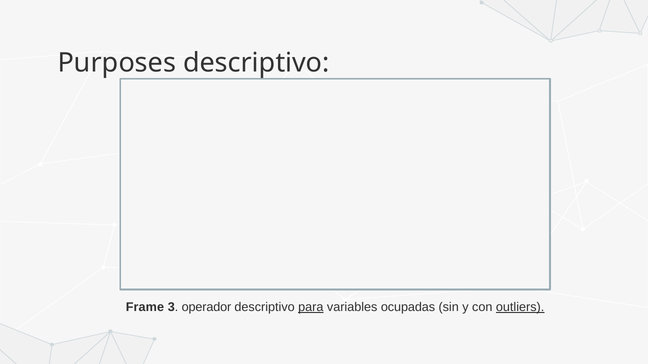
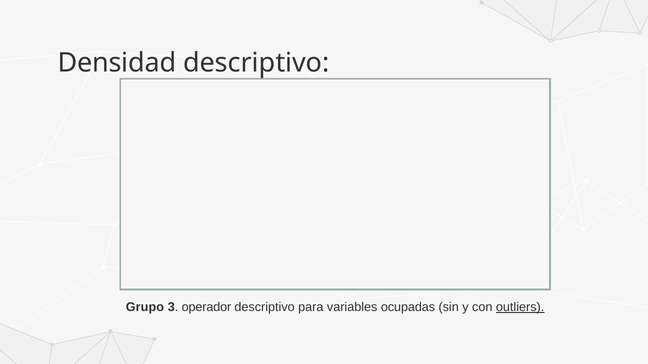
Purposes: Purposes -> Densidad
Frame: Frame -> Grupo
para underline: present -> none
